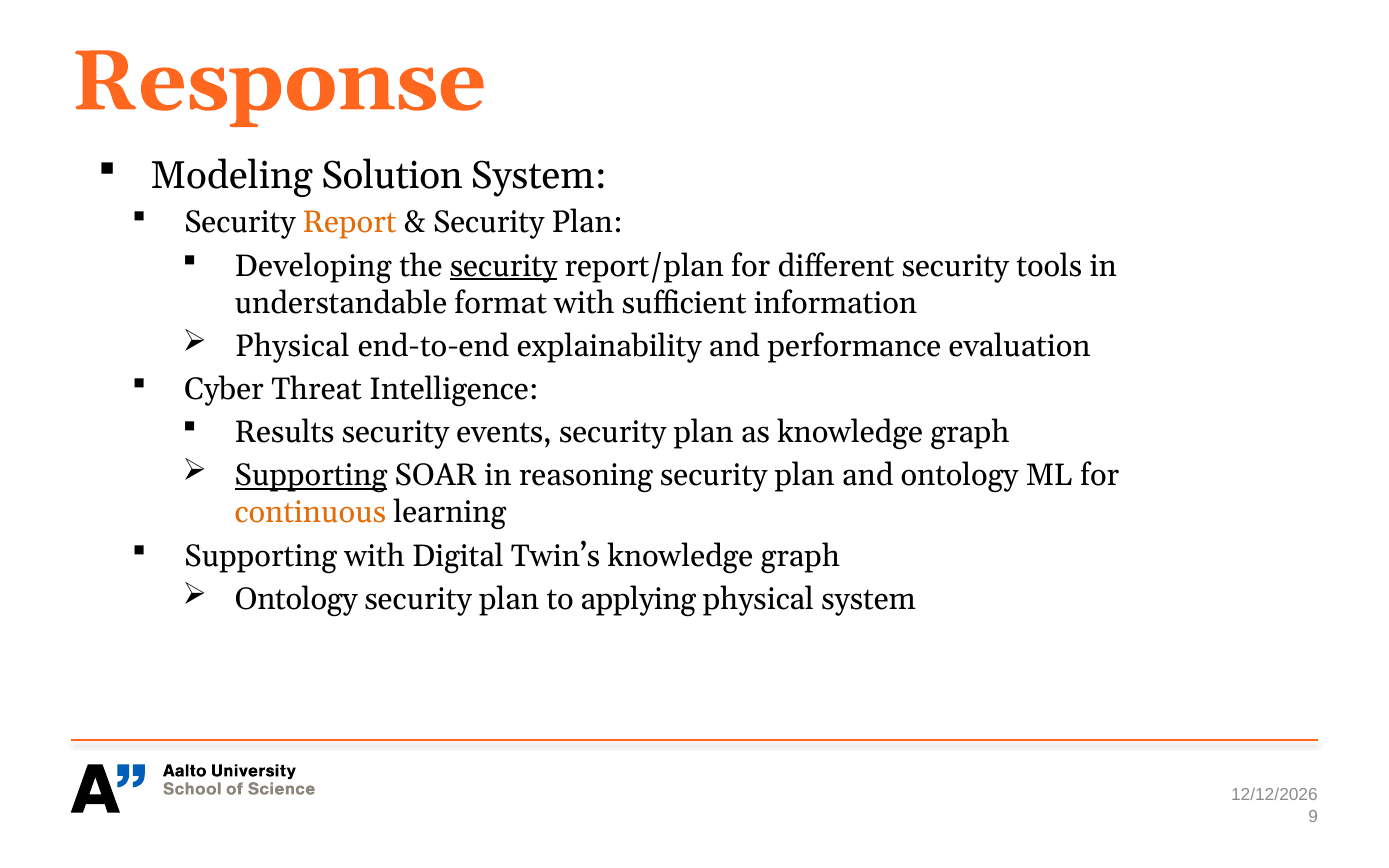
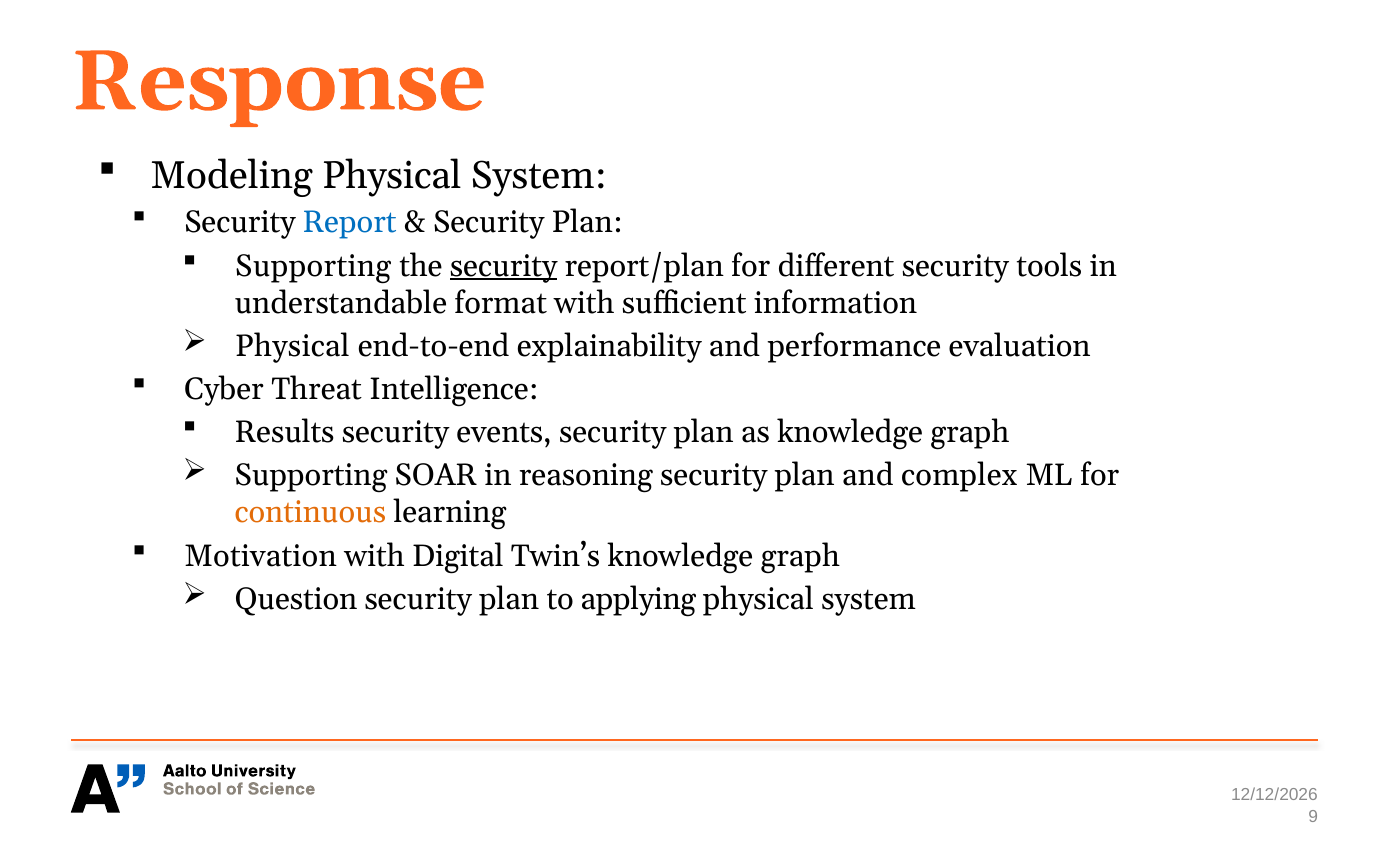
Modeling Solution: Solution -> Physical
Report colour: orange -> blue
Developing at (313, 266): Developing -> Supporting
Supporting at (311, 476) underline: present -> none
and ontology: ontology -> complex
Supporting at (261, 556): Supporting -> Motivation
Ontology at (296, 599): Ontology -> Question
